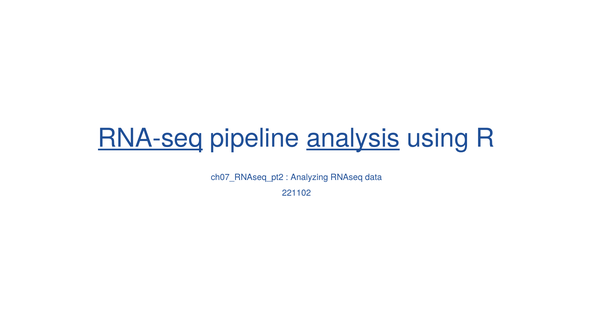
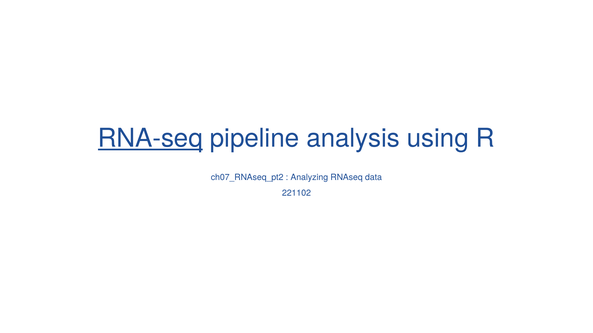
analysis underline: present -> none
